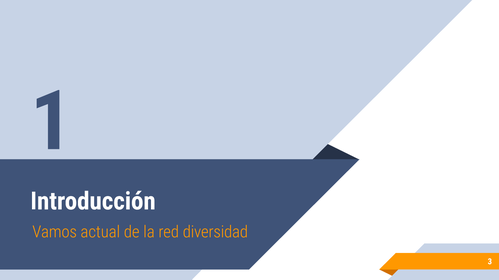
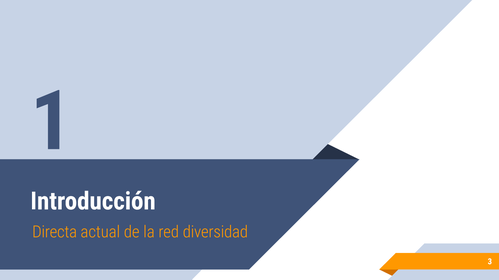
Vamos: Vamos -> Directa
